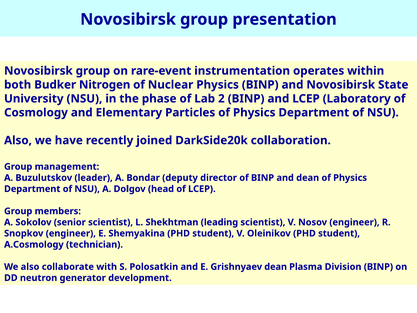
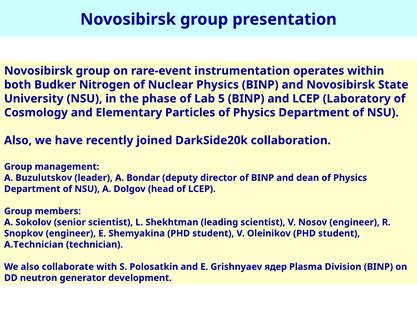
2: 2 -> 5
A.Cosmology: A.Cosmology -> A.Technician
Grishnyaev dean: dean -> ядер
